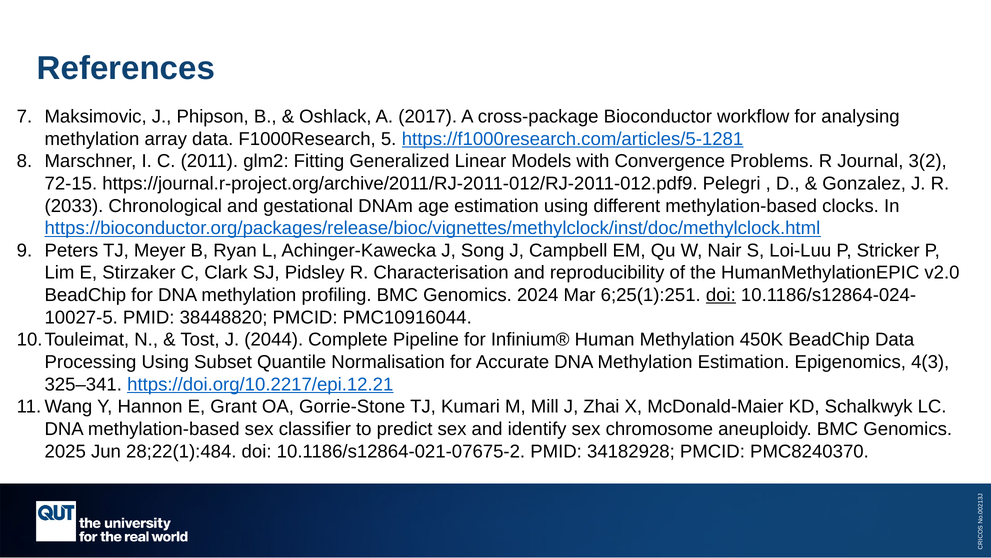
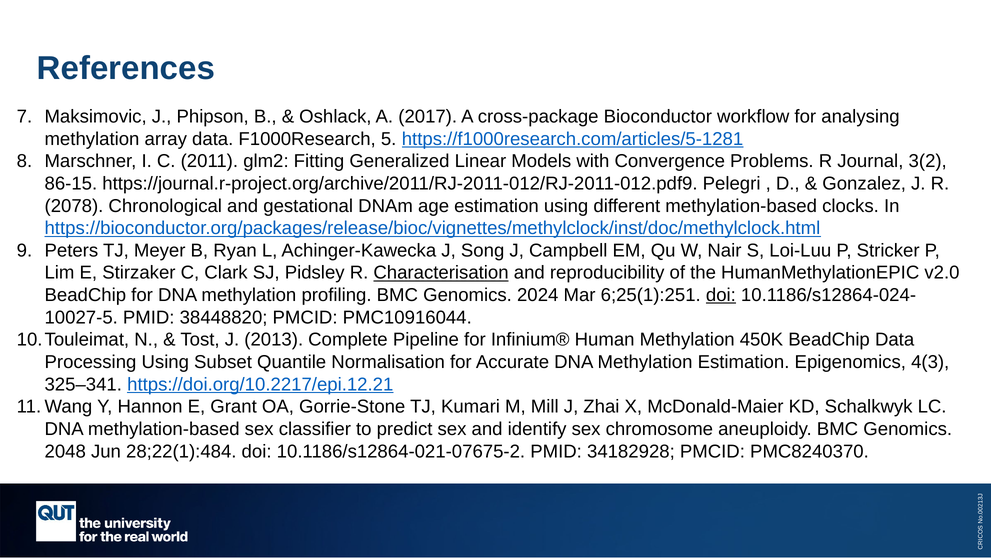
72-15: 72-15 -> 86-15
2033: 2033 -> 2078
Characterisation underline: none -> present
2044: 2044 -> 2013
2025: 2025 -> 2048
